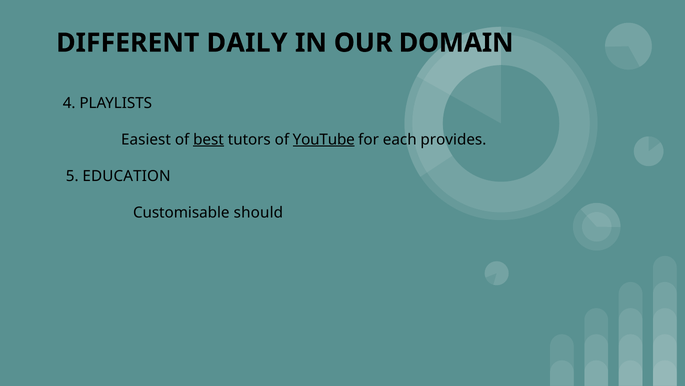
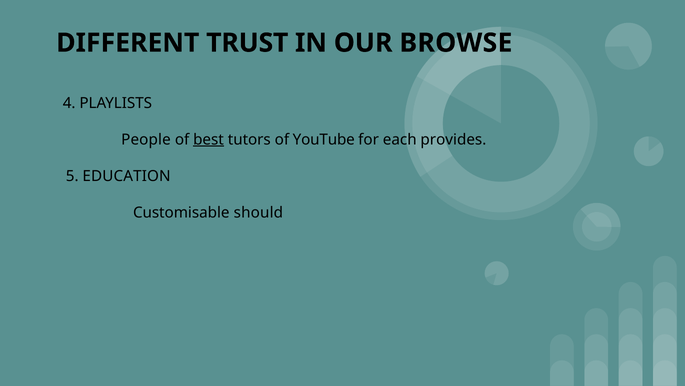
DAILY: DAILY -> TRUST
DOMAIN: DOMAIN -> BROWSE
Easiest: Easiest -> People
YouTube underline: present -> none
